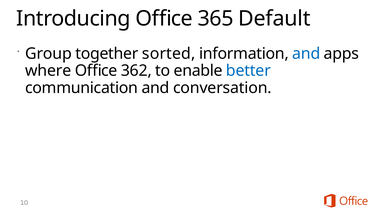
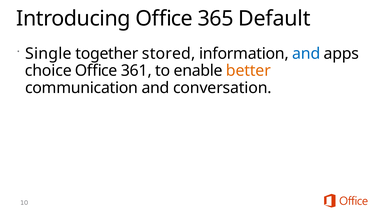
Group: Group -> Single
sorted: sorted -> stored
where: where -> choice
362: 362 -> 361
better colour: blue -> orange
